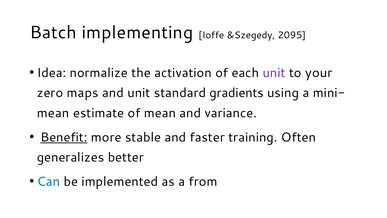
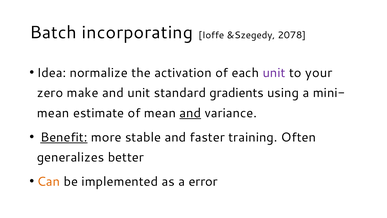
implementing: implementing -> incorporating
2095: 2095 -> 2078
maps: maps -> make
and at (190, 113) underline: none -> present
Can colour: blue -> orange
from: from -> error
